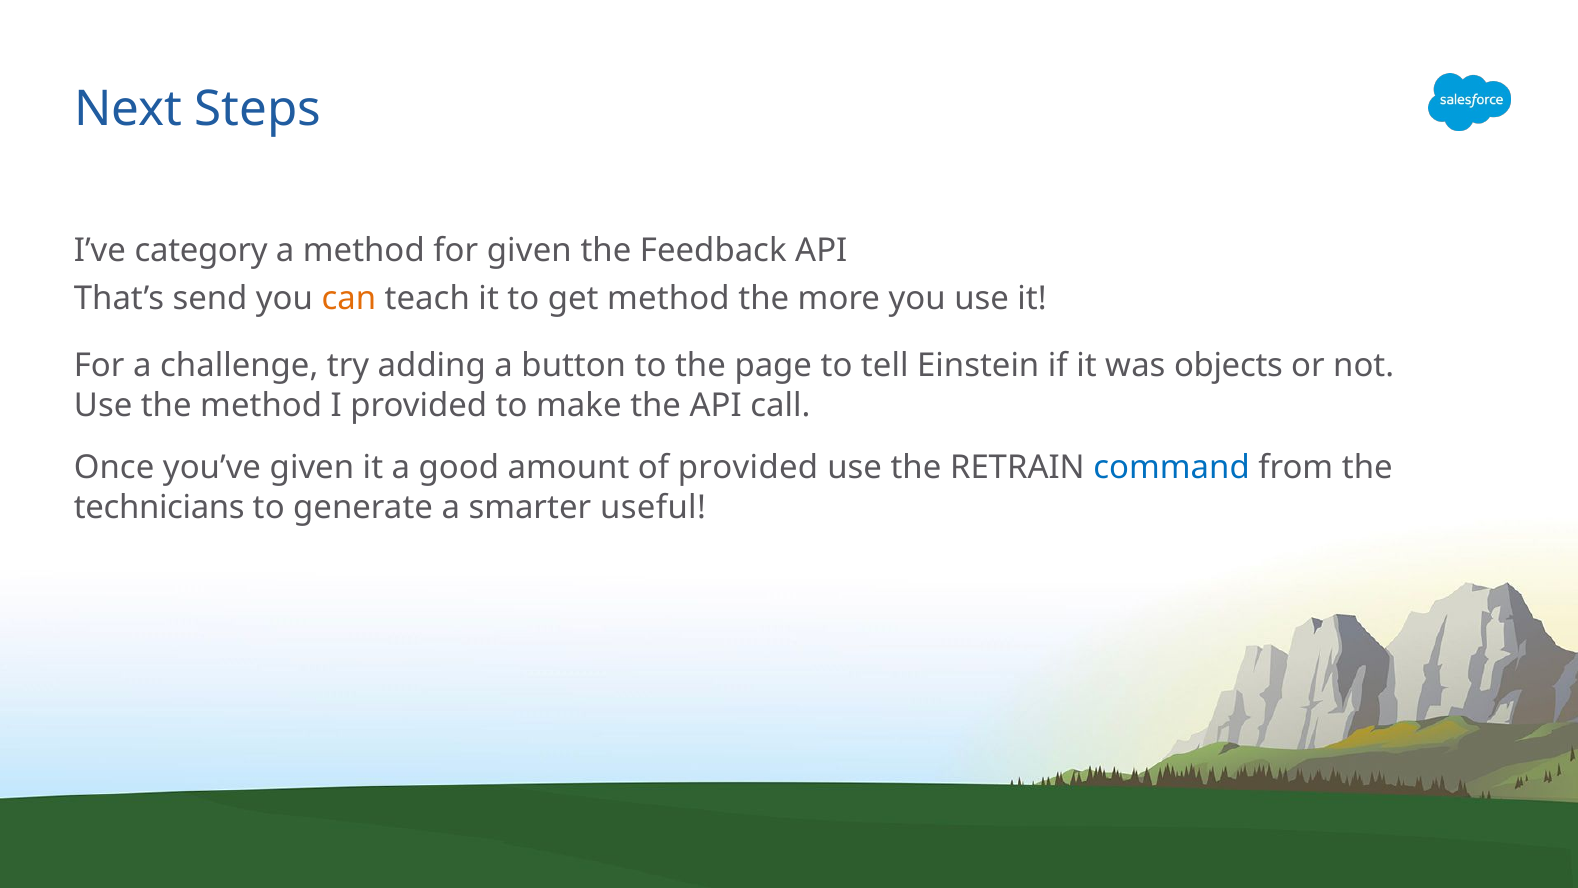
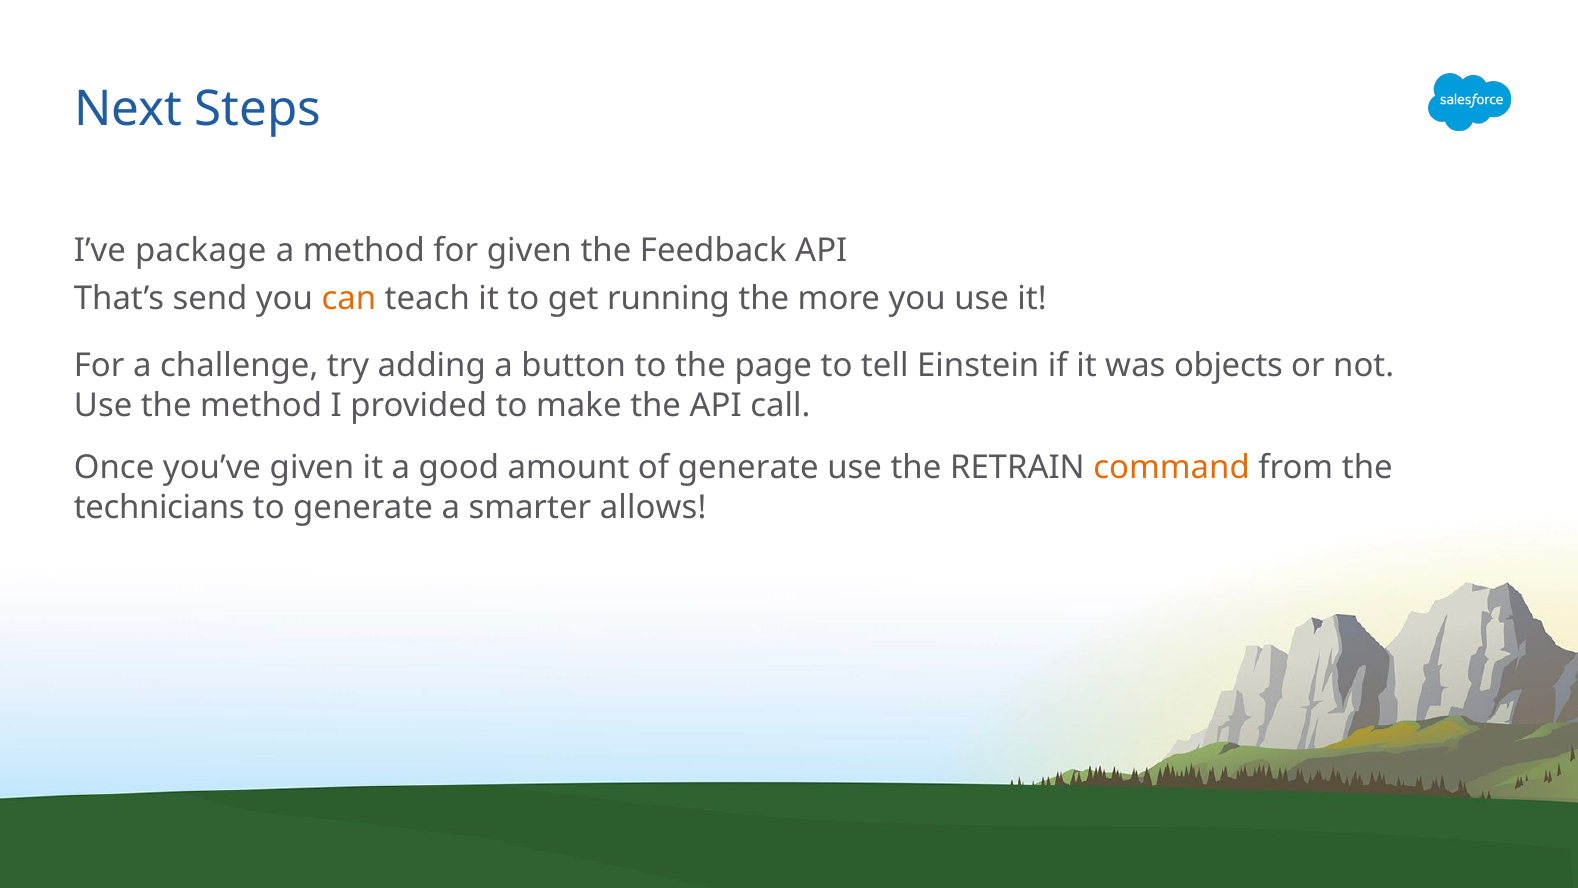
category: category -> package
get method: method -> running
of provided: provided -> generate
command colour: blue -> orange
useful: useful -> allows
